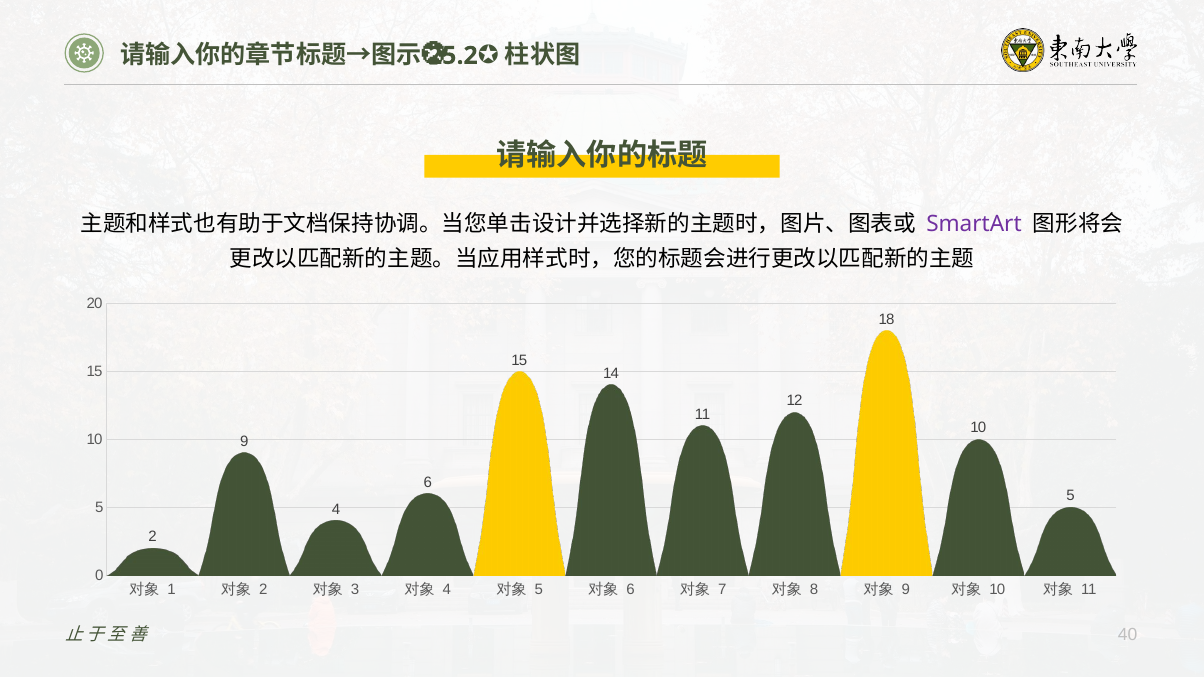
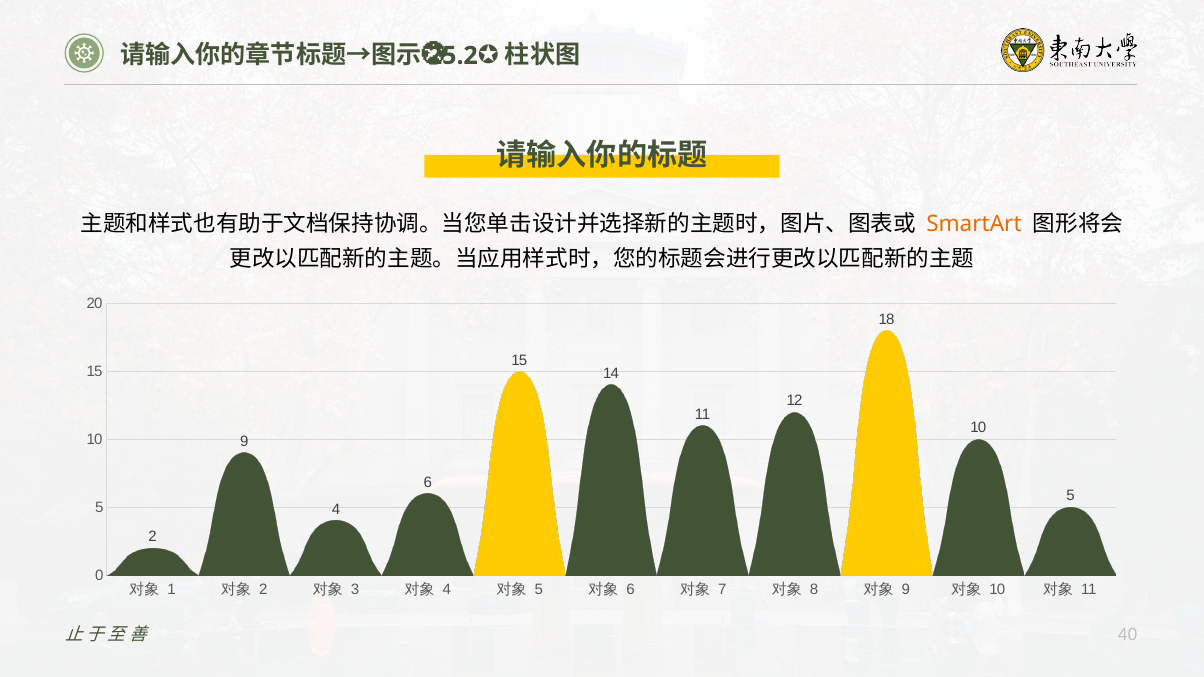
SmartArt colour: purple -> orange
